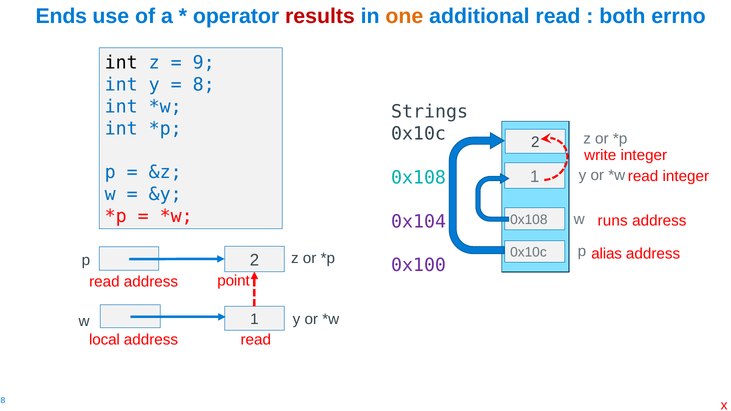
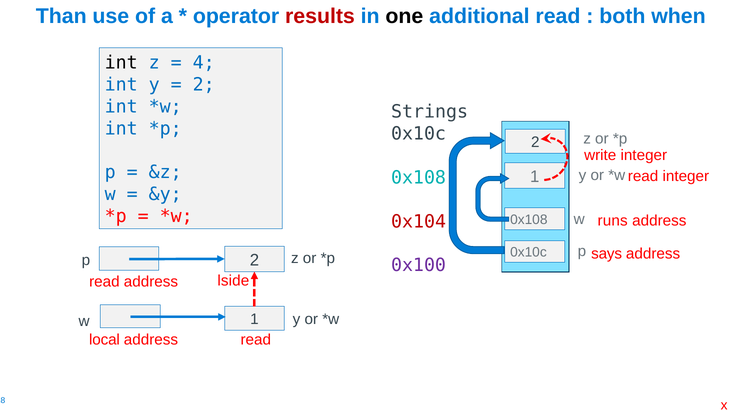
Ends: Ends -> Than
one colour: orange -> black
errno: errno -> when
9: 9 -> 4
8 at (204, 85): 8 -> 2
0x104 colour: purple -> red
alias: alias -> says
point: point -> lside
